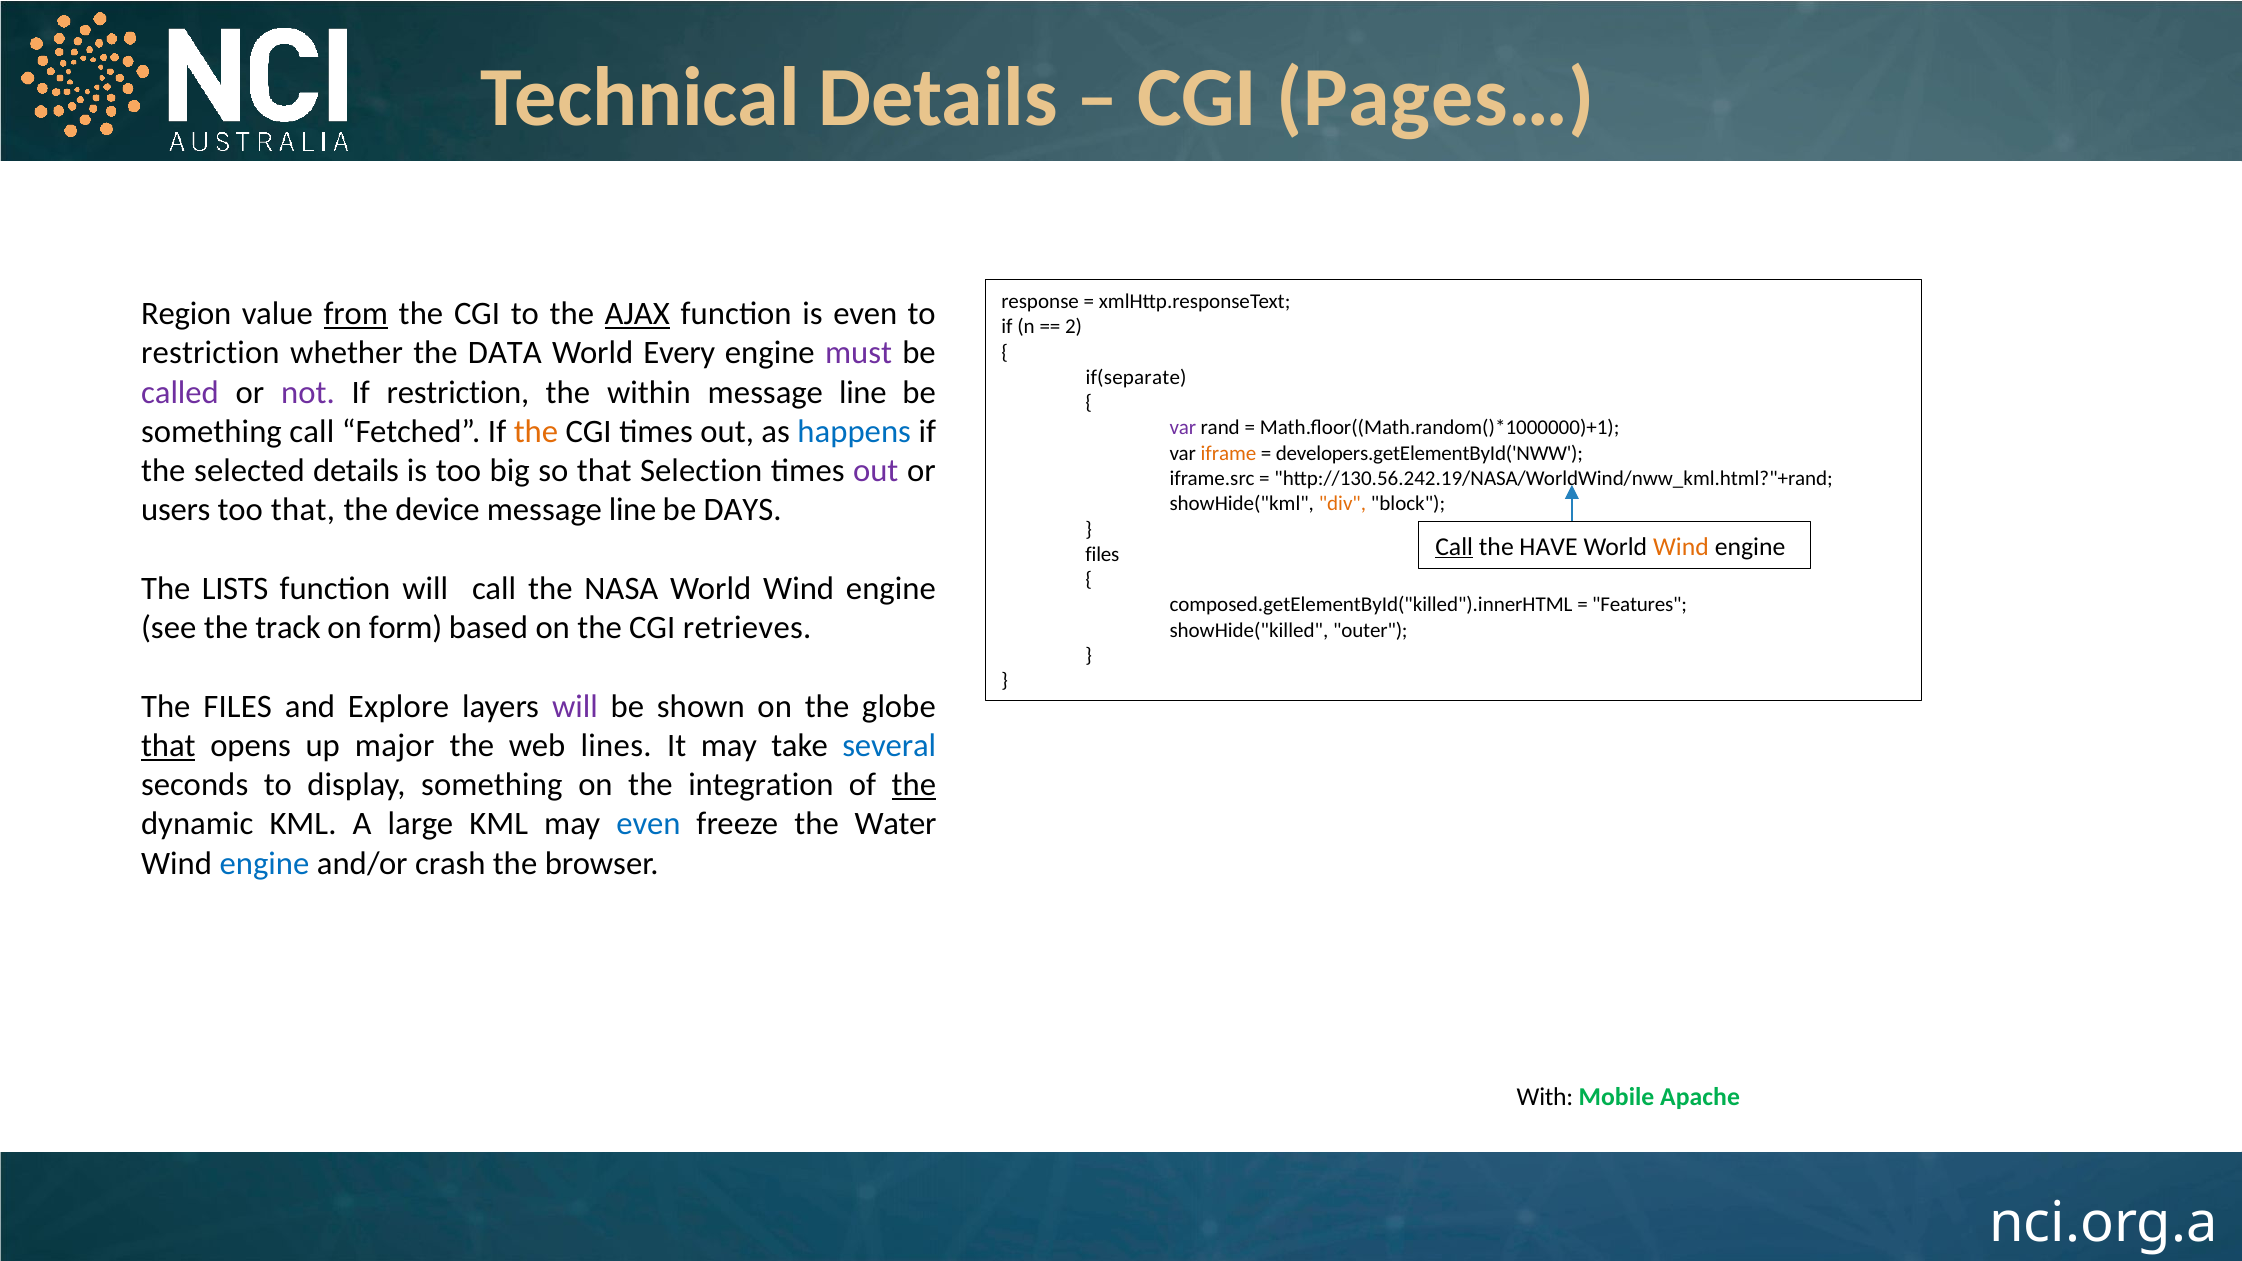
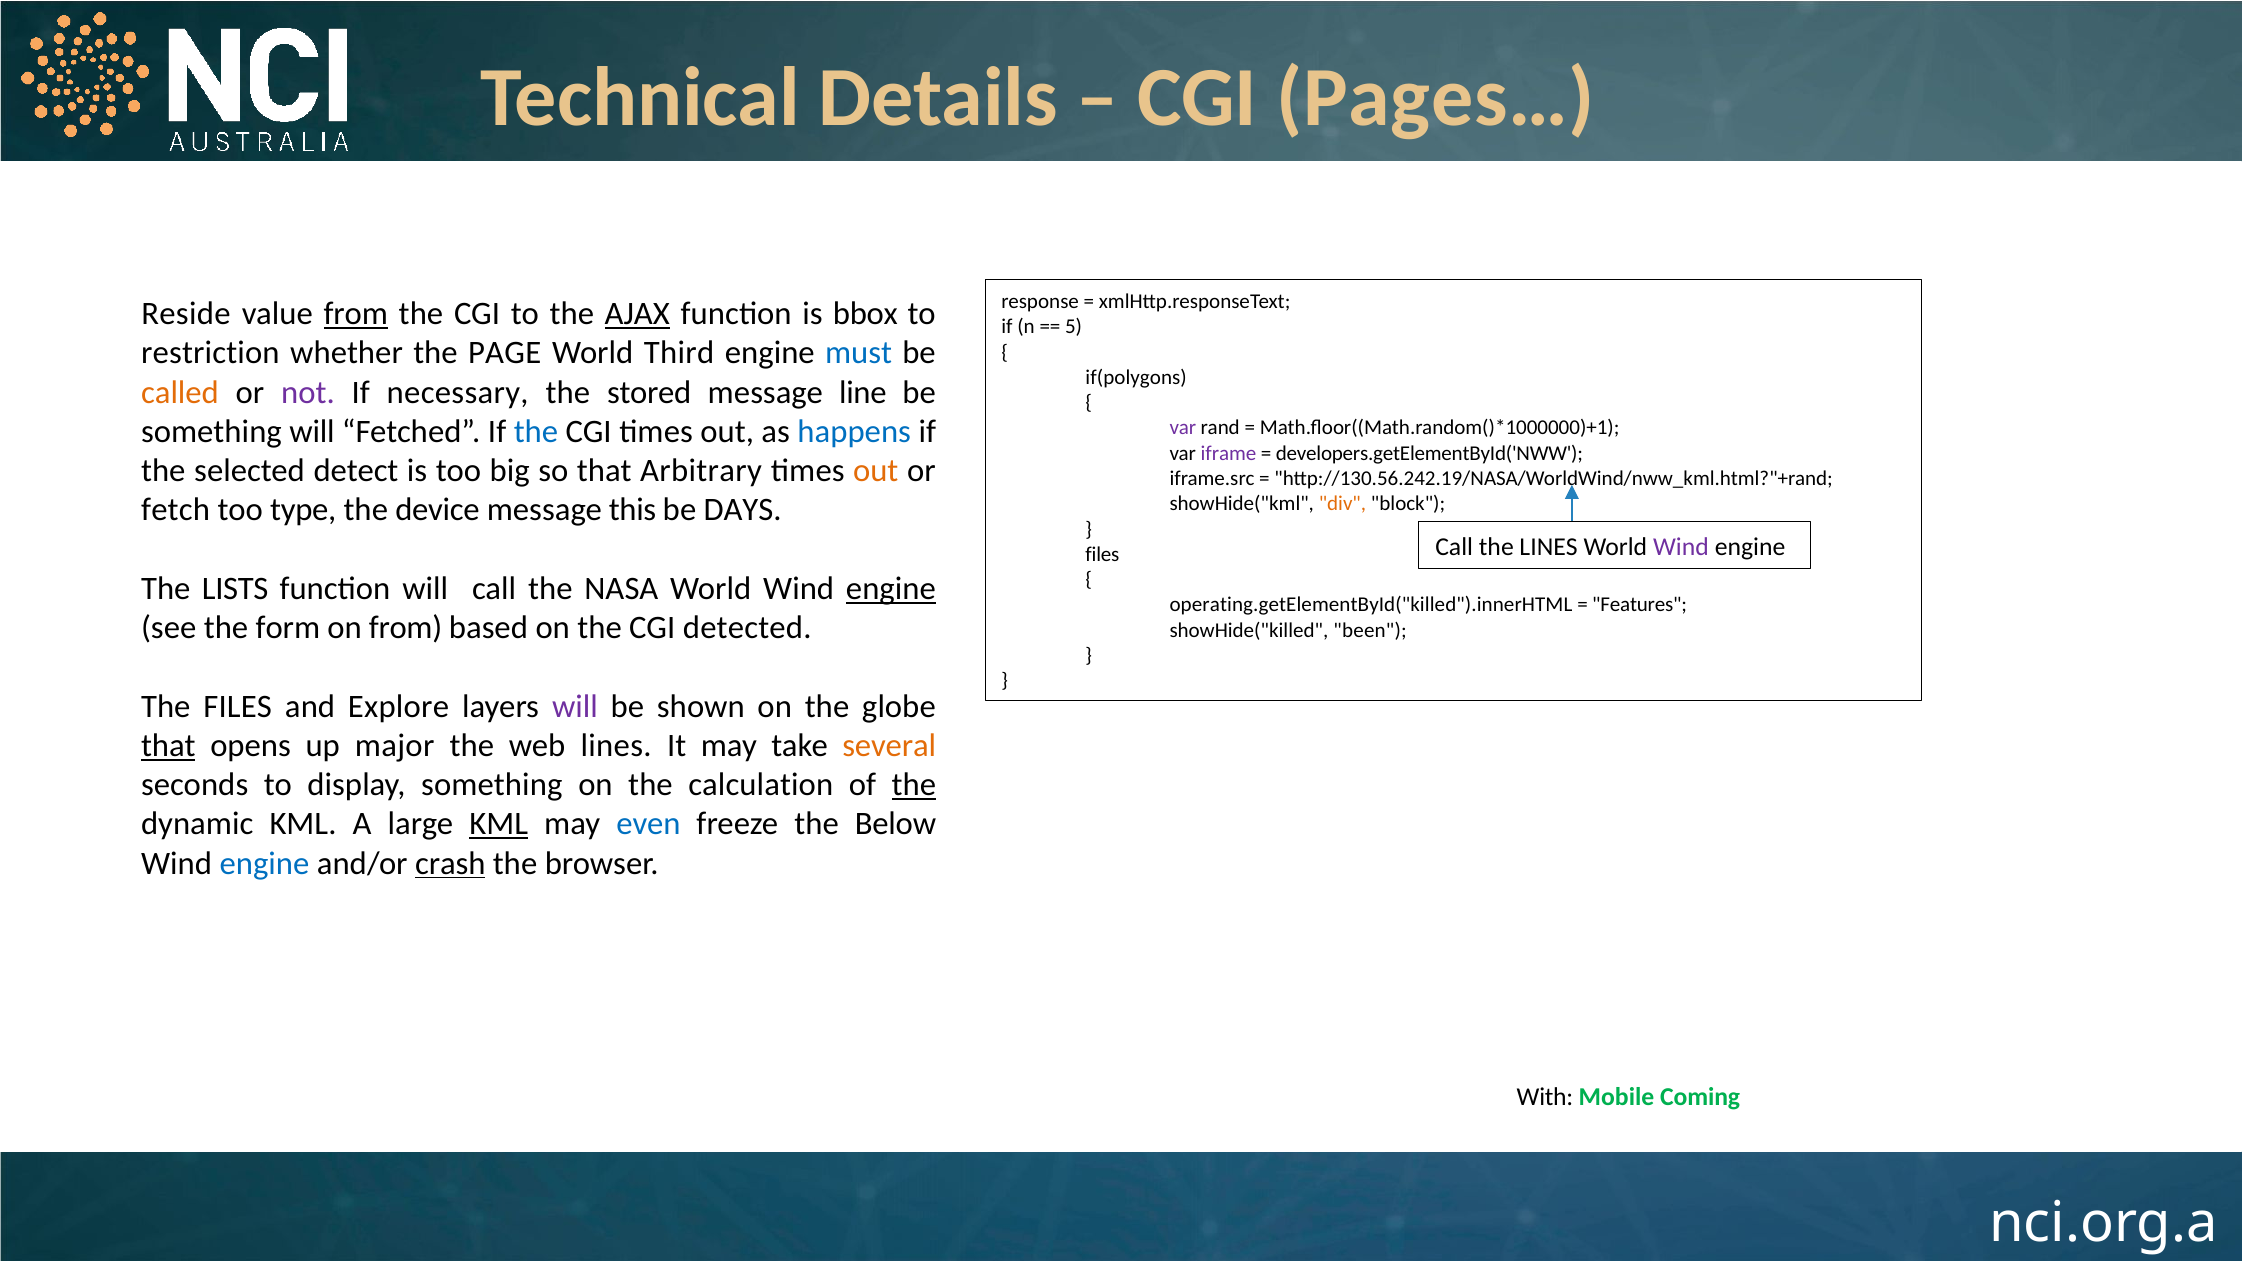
Region: Region -> Reside
is even: even -> bbox
2: 2 -> 5
DATA: DATA -> PAGE
Every: Every -> Third
must colour: purple -> blue
if(separate: if(separate -> if(polygons
called colour: purple -> orange
If restriction: restriction -> necessary
within: within -> stored
something call: call -> will
the at (536, 432) colour: orange -> blue
iframe colour: orange -> purple
selected details: details -> detect
Selection: Selection -> Arbitrary
out at (876, 471) colour: purple -> orange
users: users -> fetch
too that: that -> type
line at (633, 510): line -> this
Call at (1454, 547) underline: present -> none
the HAVE: HAVE -> LINES
Wind at (1681, 547) colour: orange -> purple
engine at (891, 589) underline: none -> present
composed.getElementById("killed").innerHTML: composed.getElementById("killed").innerHTML -> operating.getElementById("killed").innerHTML
track: track -> form
on form: form -> from
retrieves: retrieves -> detected
outer: outer -> been
several colour: blue -> orange
integration: integration -> calculation
KML at (499, 824) underline: none -> present
Water: Water -> Below
crash underline: none -> present
Apache: Apache -> Coming
